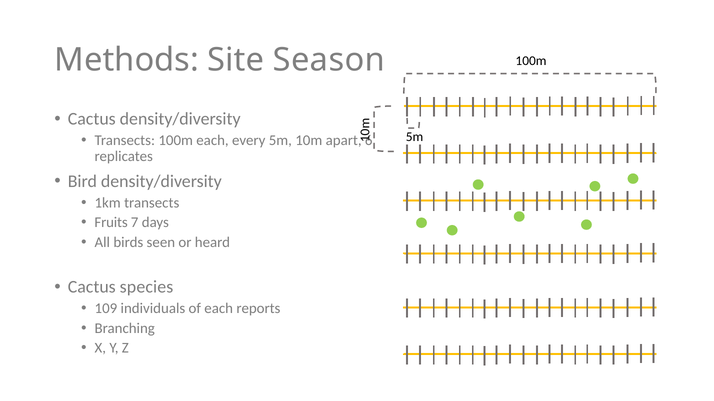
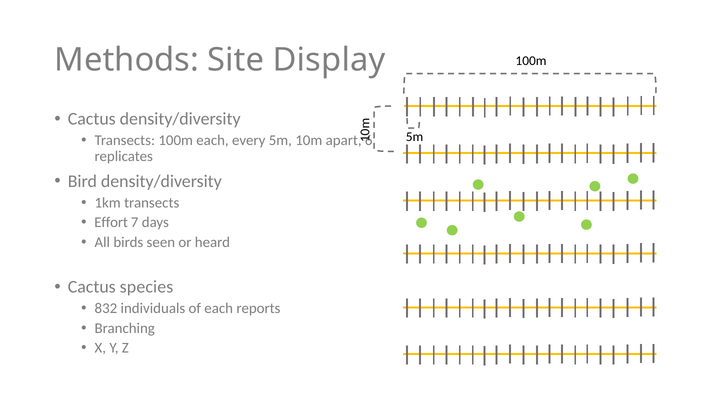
Season: Season -> Display
Fruits: Fruits -> Effort
109: 109 -> 832
